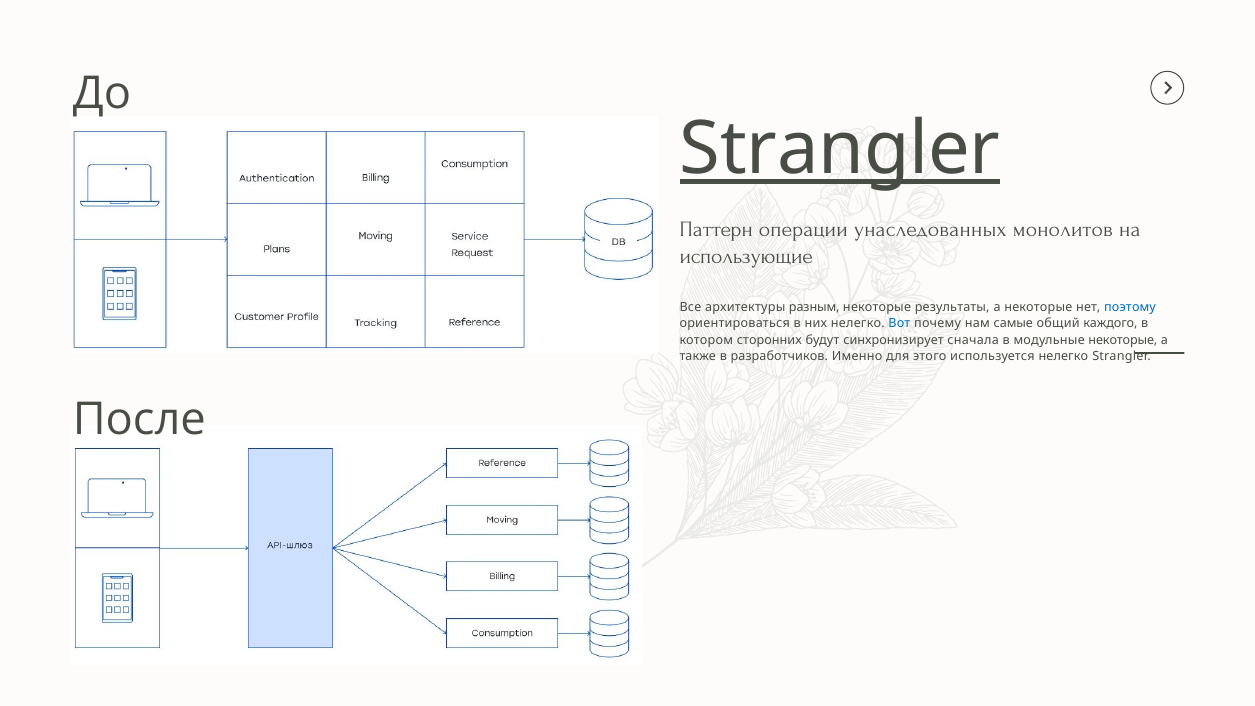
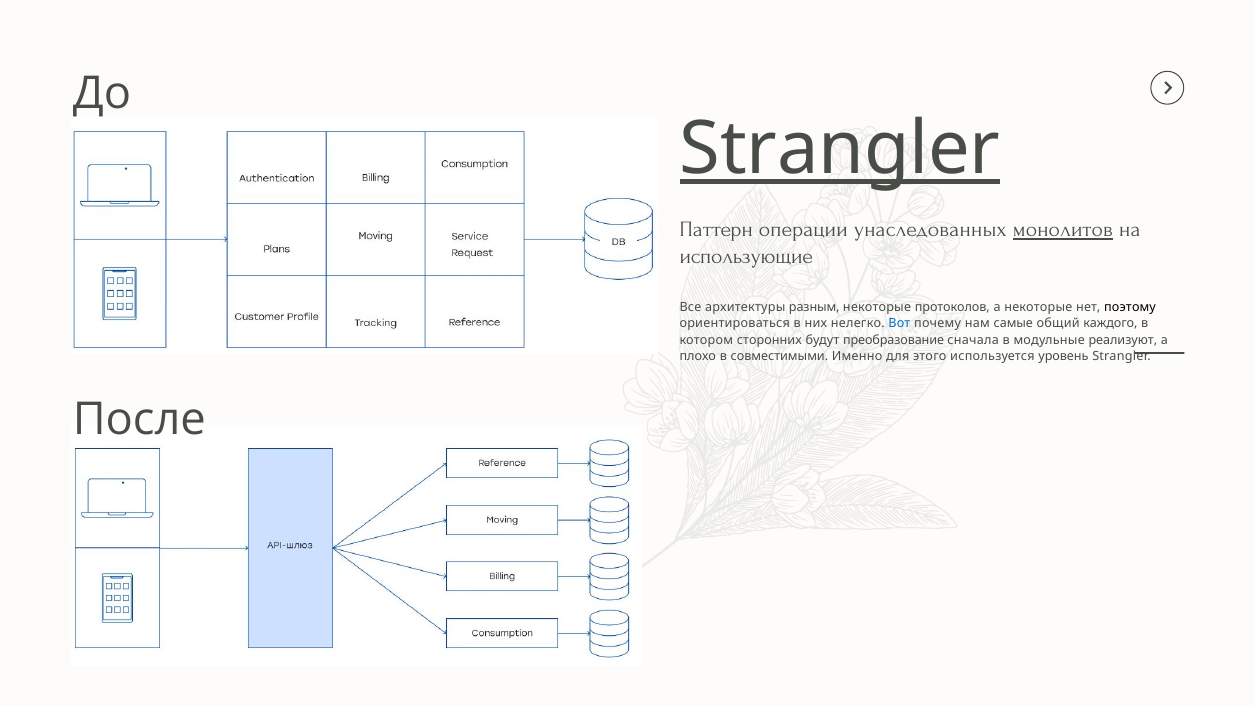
монолитов underline: none -> present
результаты: результаты -> протоколов
поэтому colour: blue -> black
синхронизирует: синхронизирует -> преобразование
модульные некоторые: некоторые -> реализуют
также: также -> плохо
разработчиков: разработчиков -> совместимыми
используется нелегко: нелегко -> уровень
